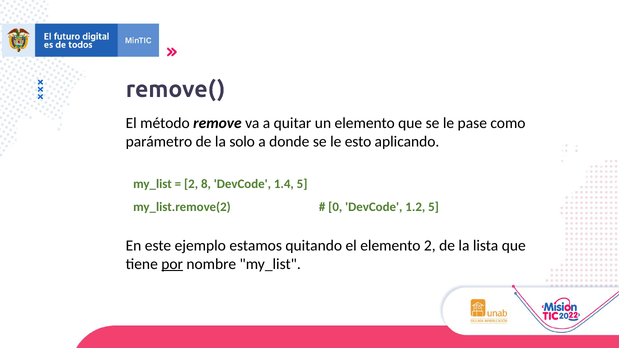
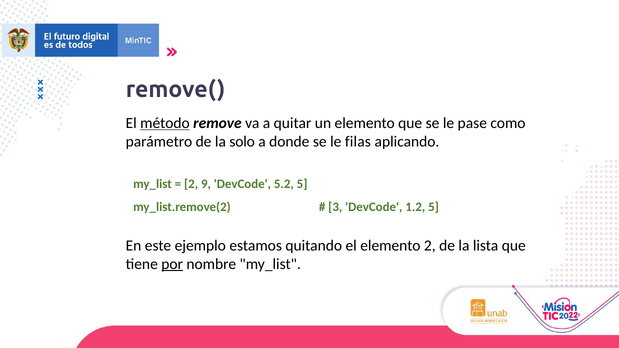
método underline: none -> present
esto: esto -> filas
8: 8 -> 9
1.4: 1.4 -> 5.2
0: 0 -> 3
